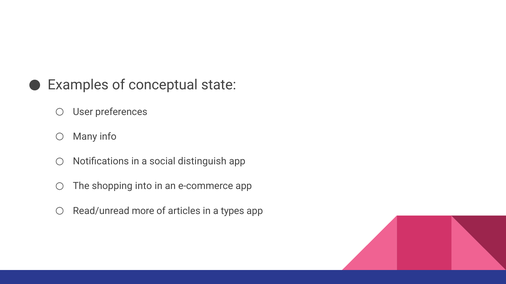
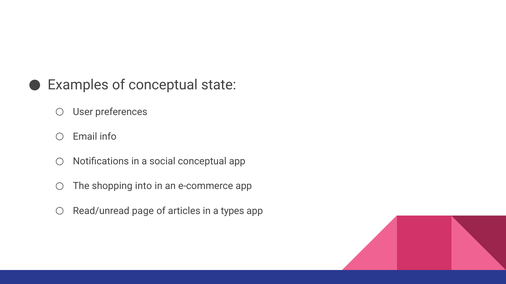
Many: Many -> Email
social distinguish: distinguish -> conceptual
more: more -> page
